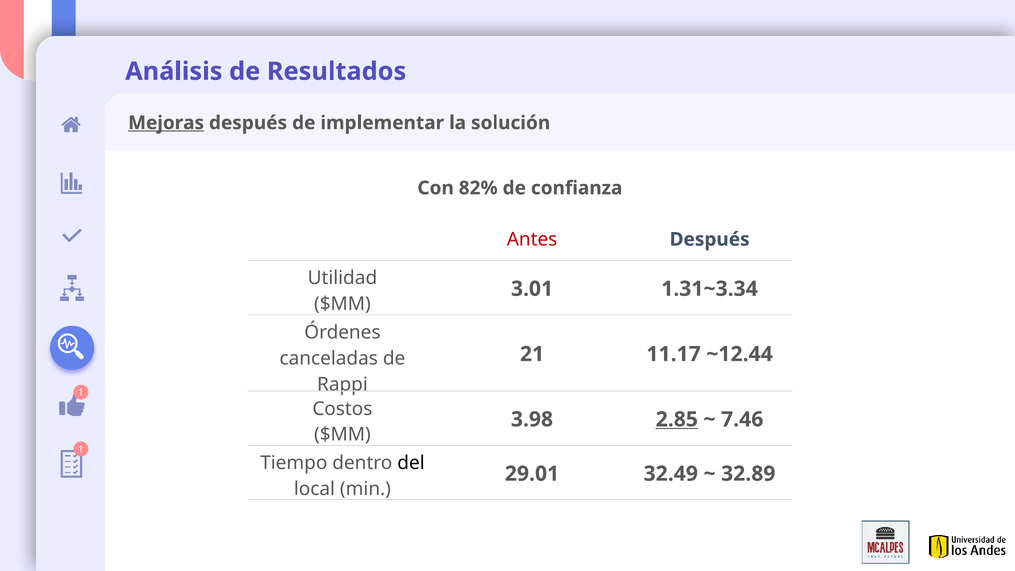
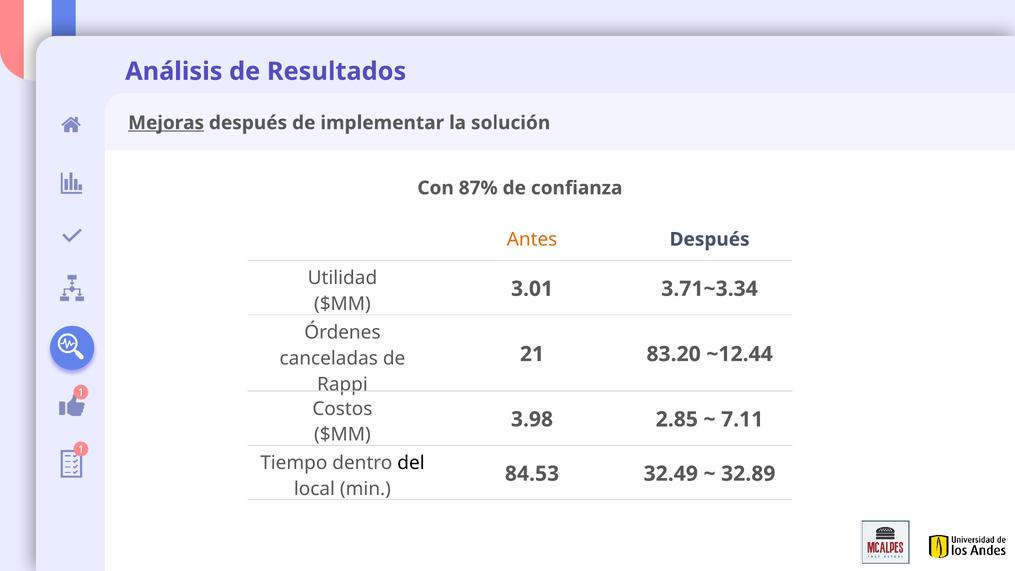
82%: 82% -> 87%
Antes colour: red -> orange
1.31~3.34: 1.31~3.34 -> 3.71~3.34
11.17: 11.17 -> 83.20
2.85 underline: present -> none
7.46: 7.46 -> 7.11
29.01: 29.01 -> 84.53
